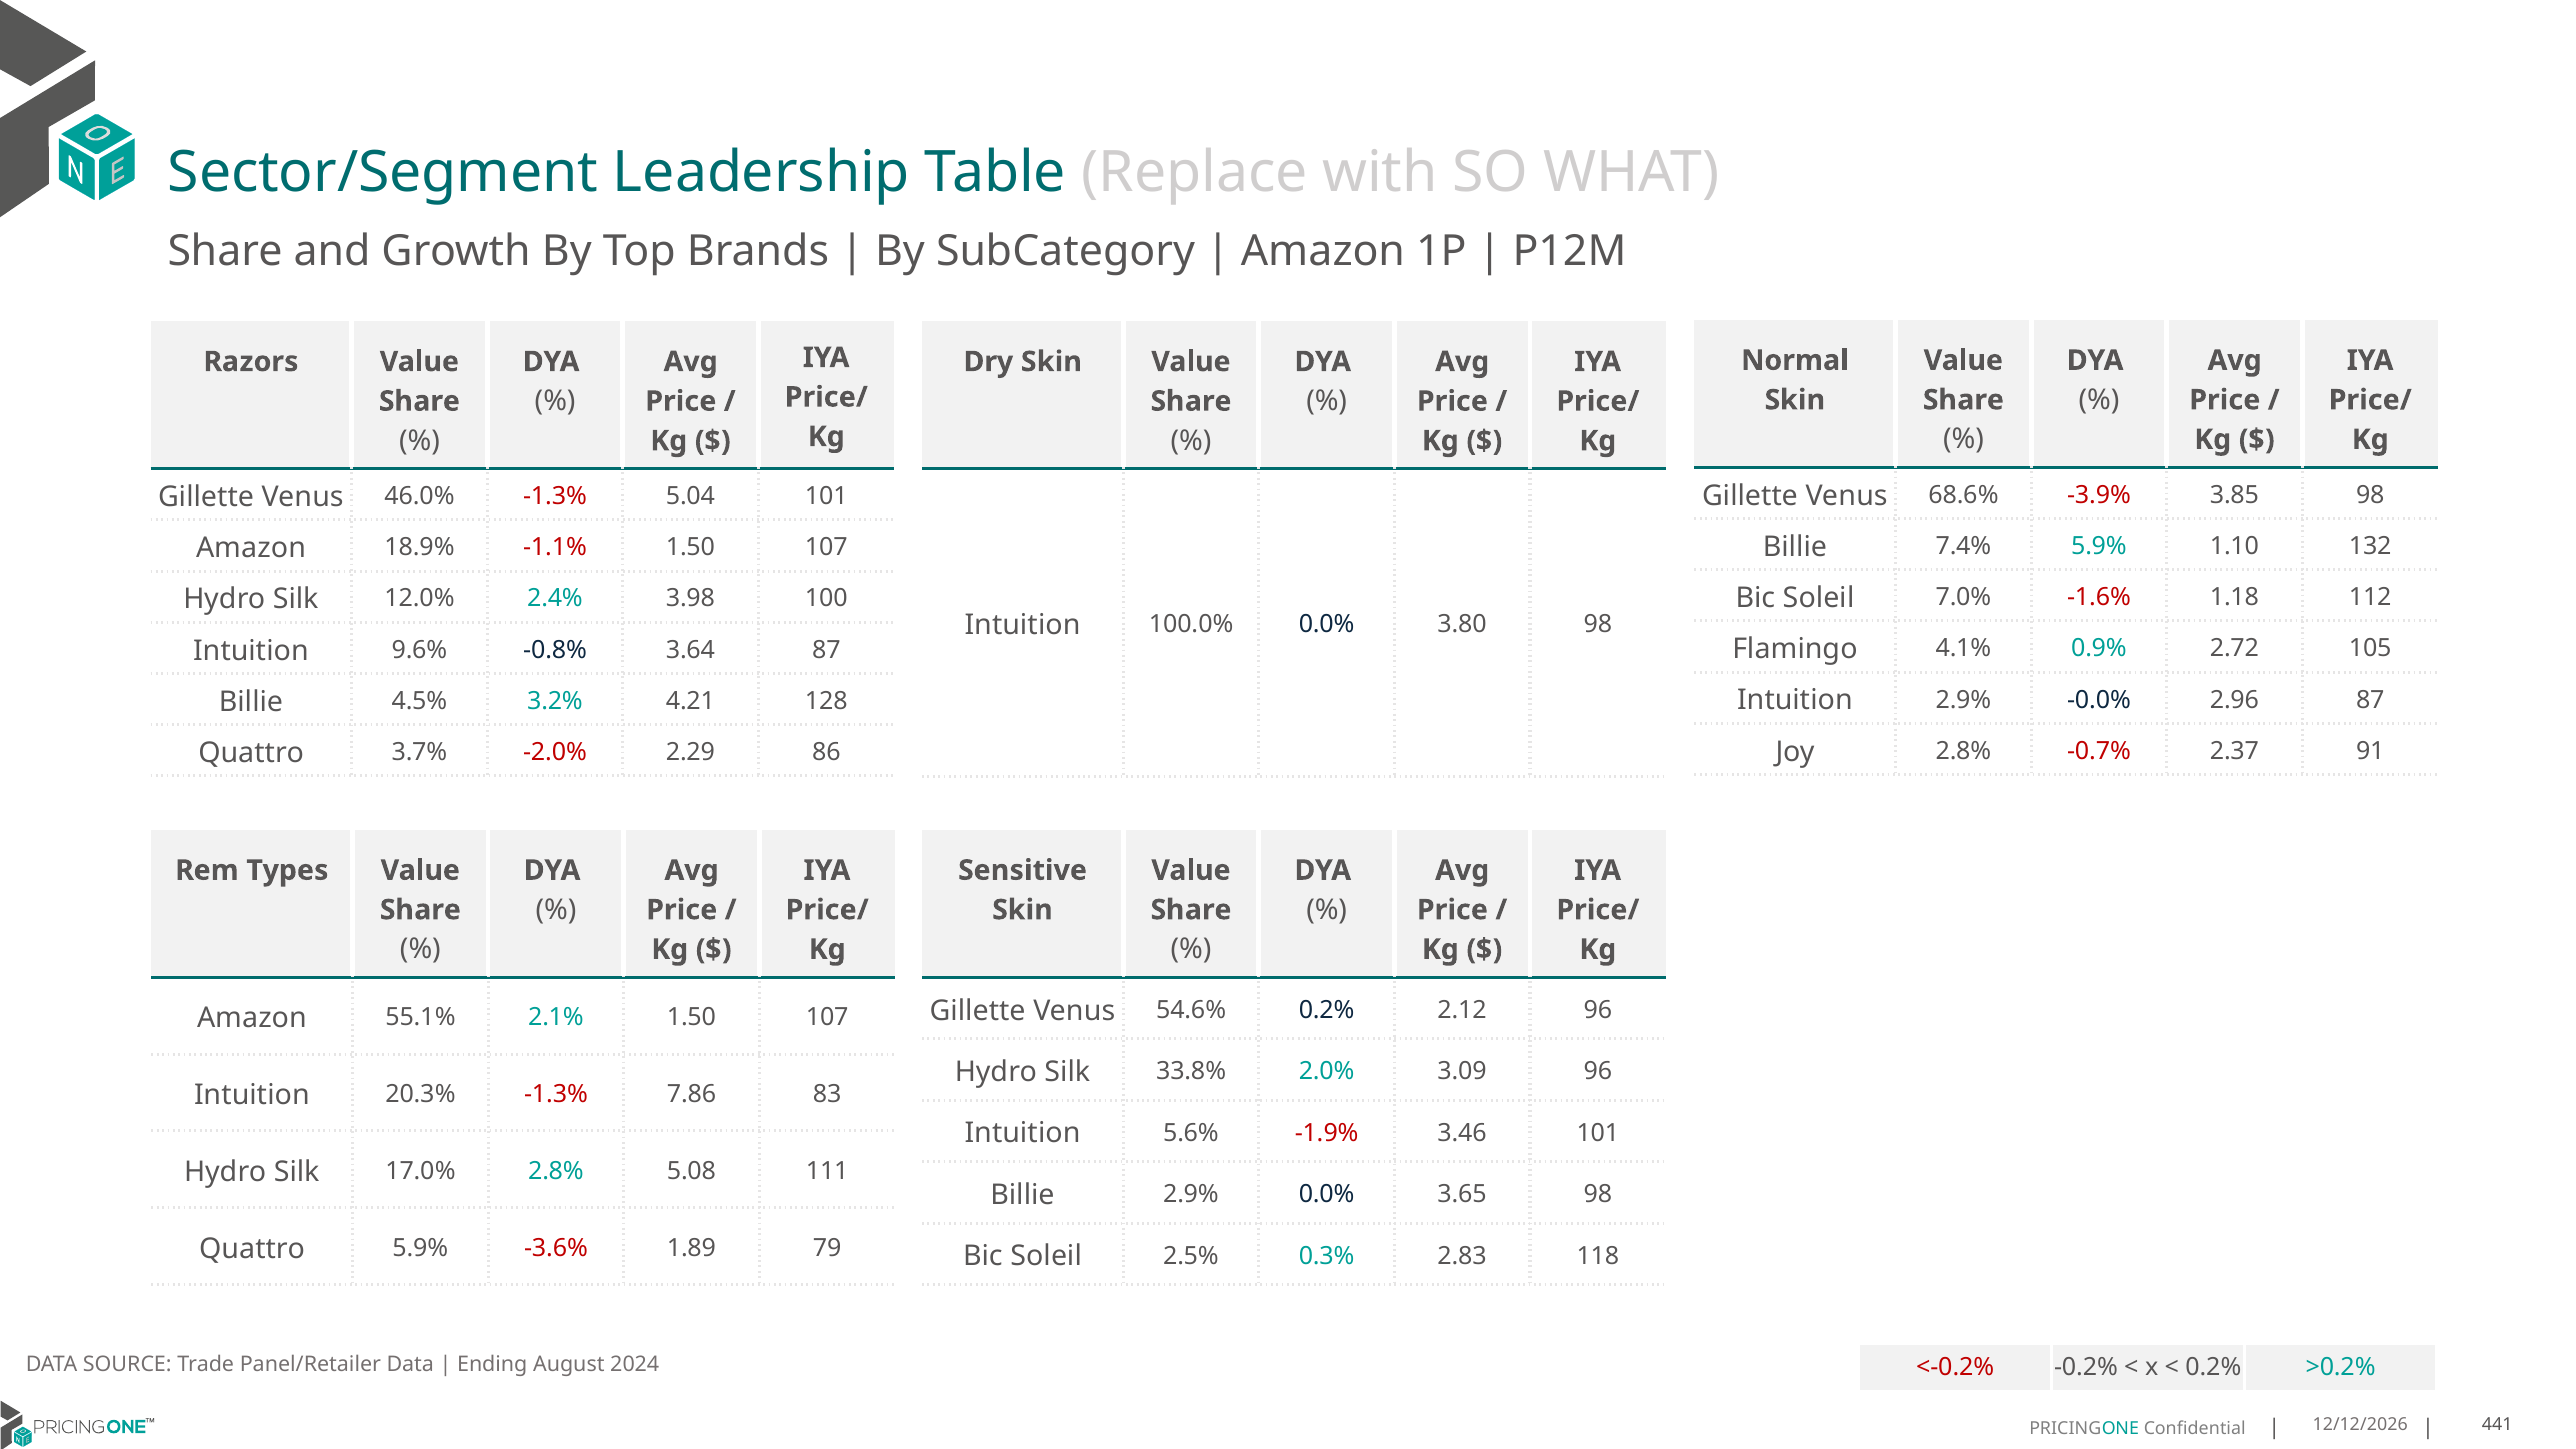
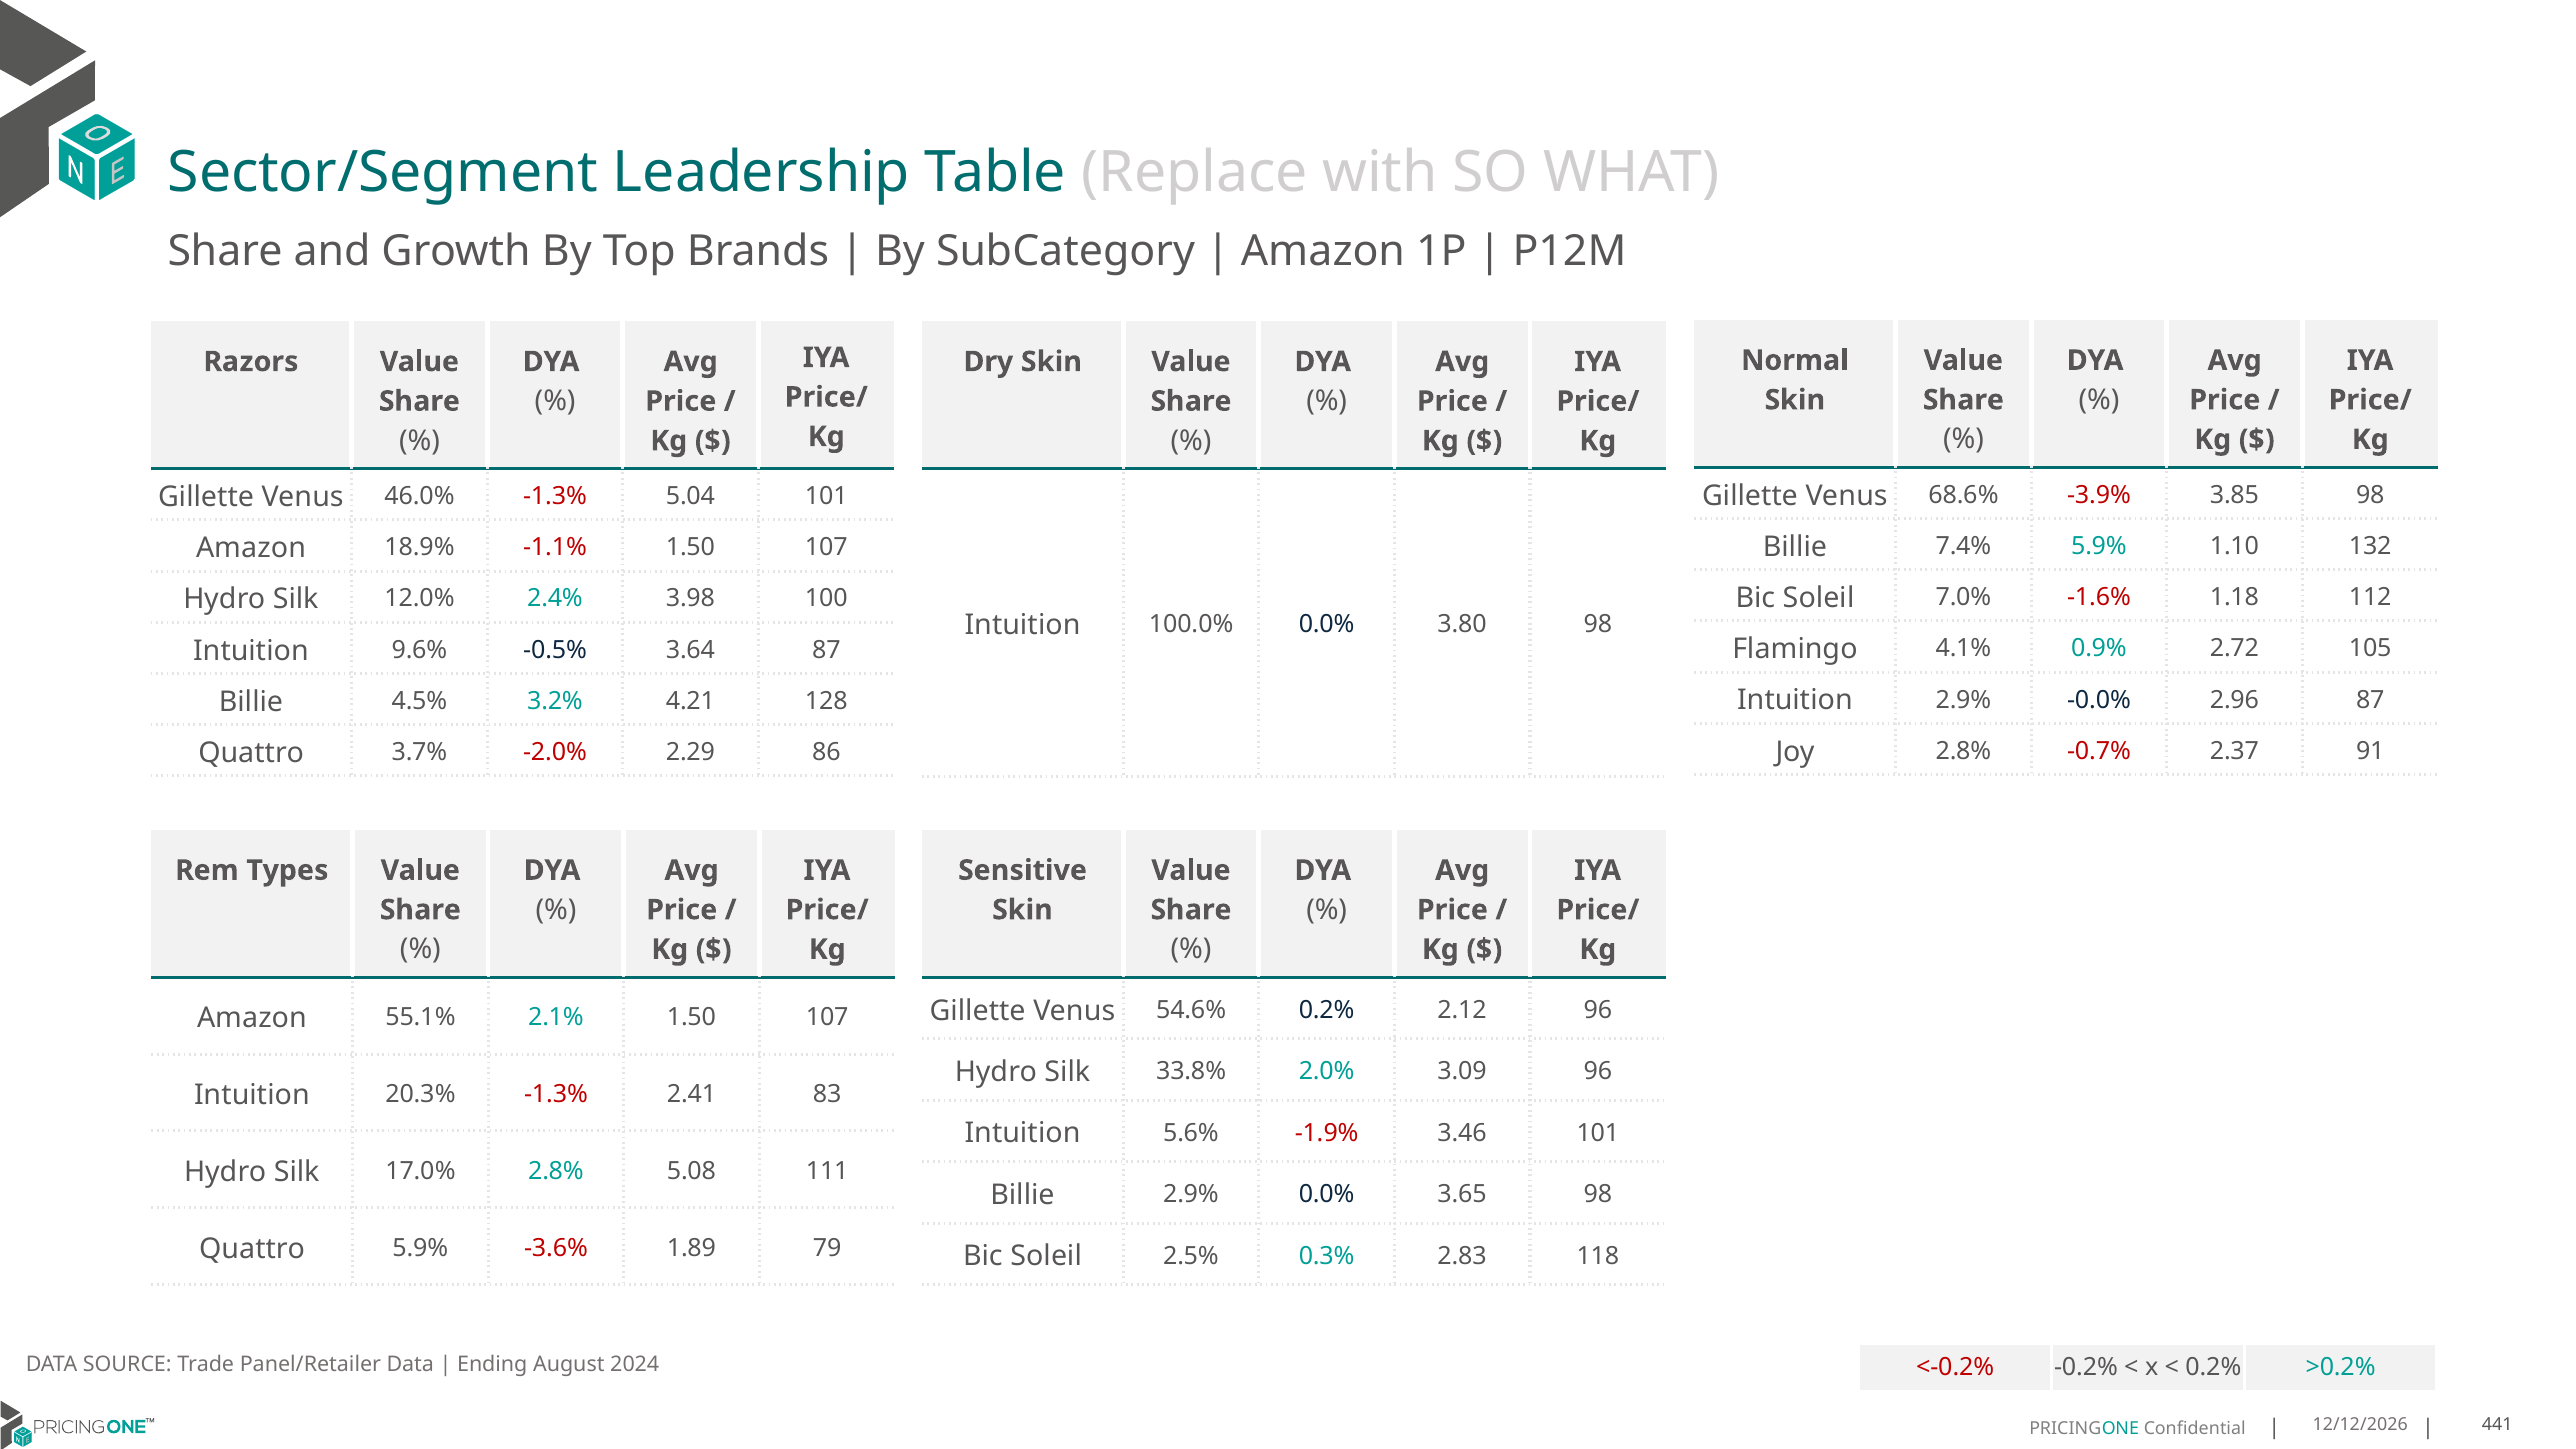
-0.8%: -0.8% -> -0.5%
7.86: 7.86 -> 2.41
